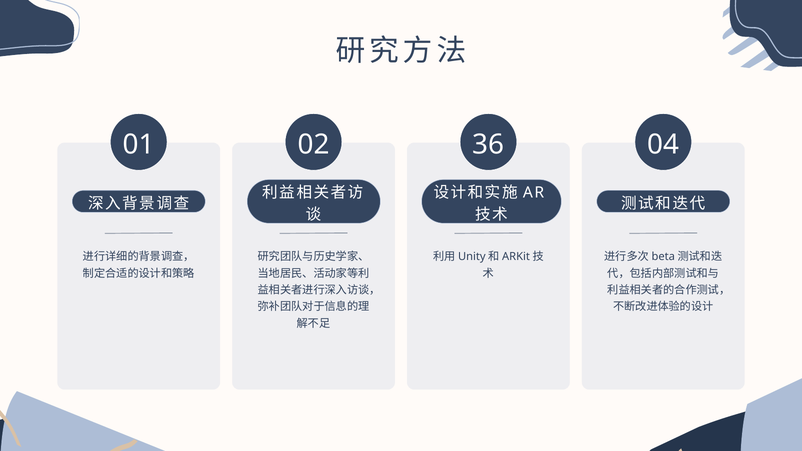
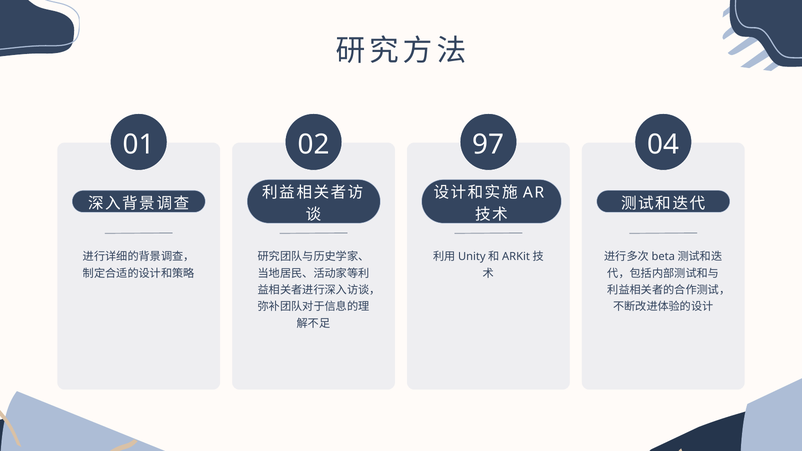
36: 36 -> 97
